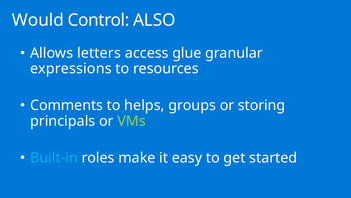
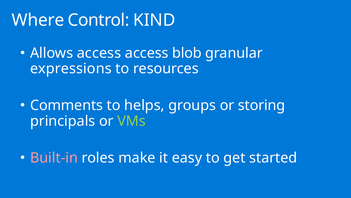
Would: Would -> Where
ALSO: ALSO -> KIND
Allows letters: letters -> access
glue: glue -> blob
Built-in colour: light blue -> pink
